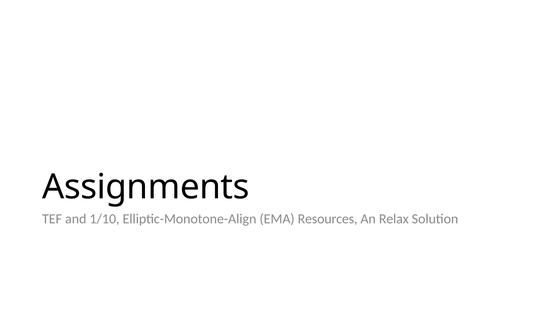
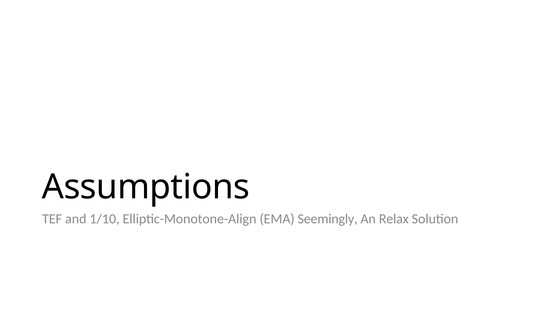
Assignments: Assignments -> Assumptions
Resources: Resources -> Seemingly
